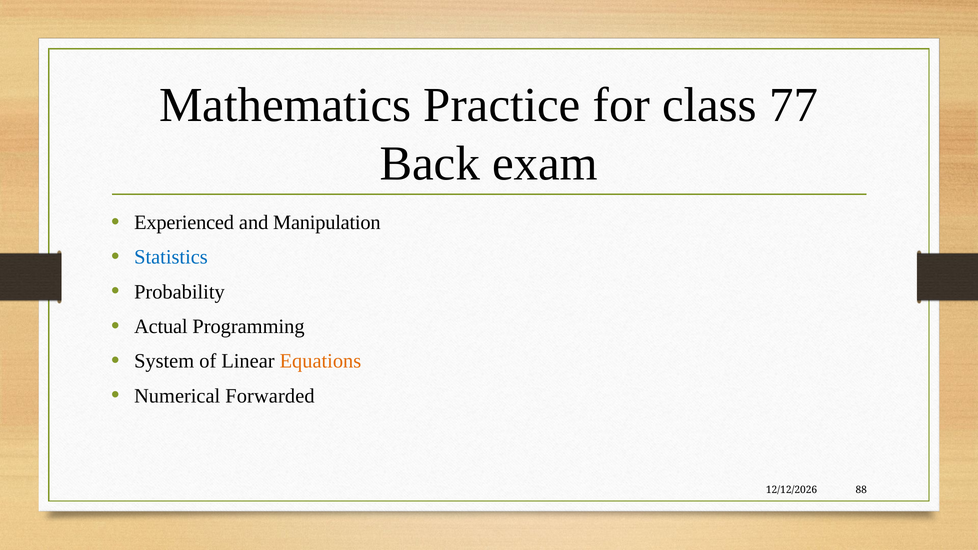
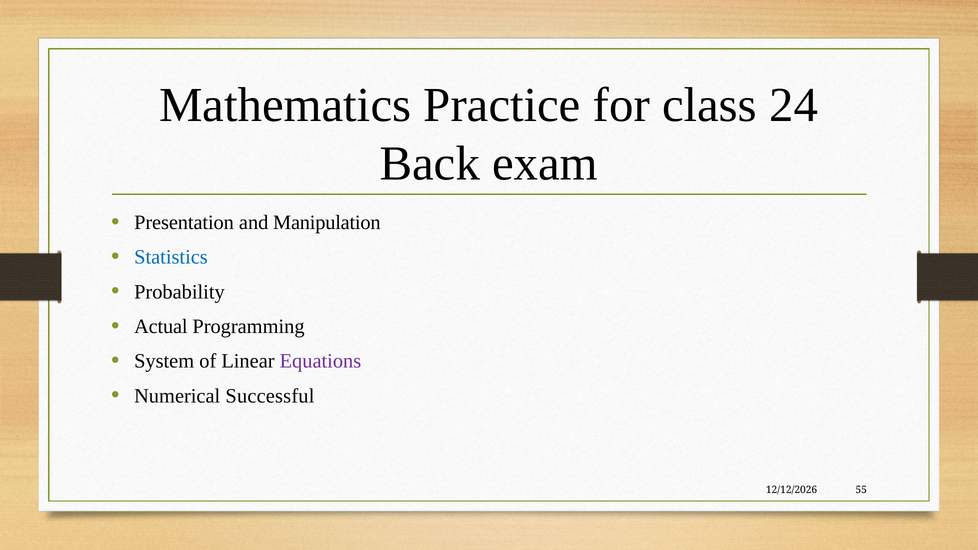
77: 77 -> 24
Experienced: Experienced -> Presentation
Equations colour: orange -> purple
Forwarded: Forwarded -> Successful
88: 88 -> 55
